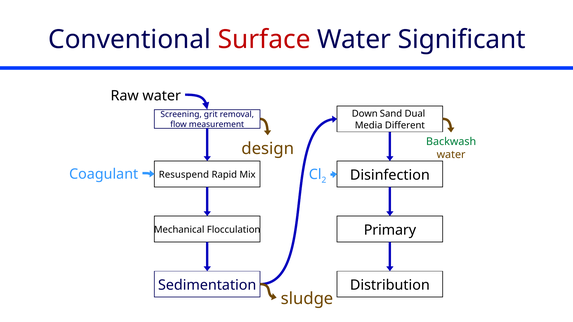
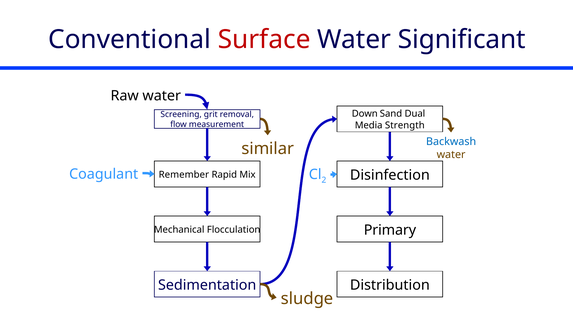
Different: Different -> Strength
Backwash colour: green -> blue
design: design -> similar
Resuspend: Resuspend -> Remember
